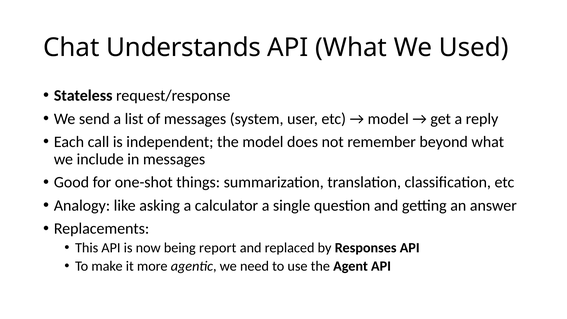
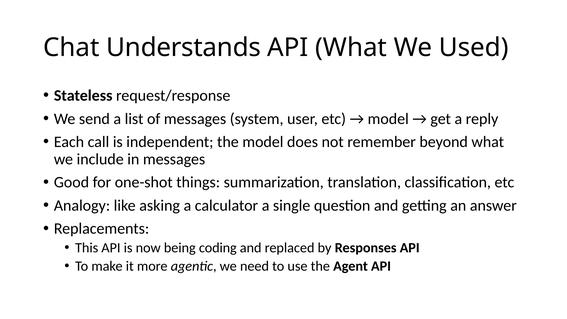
report: report -> coding
